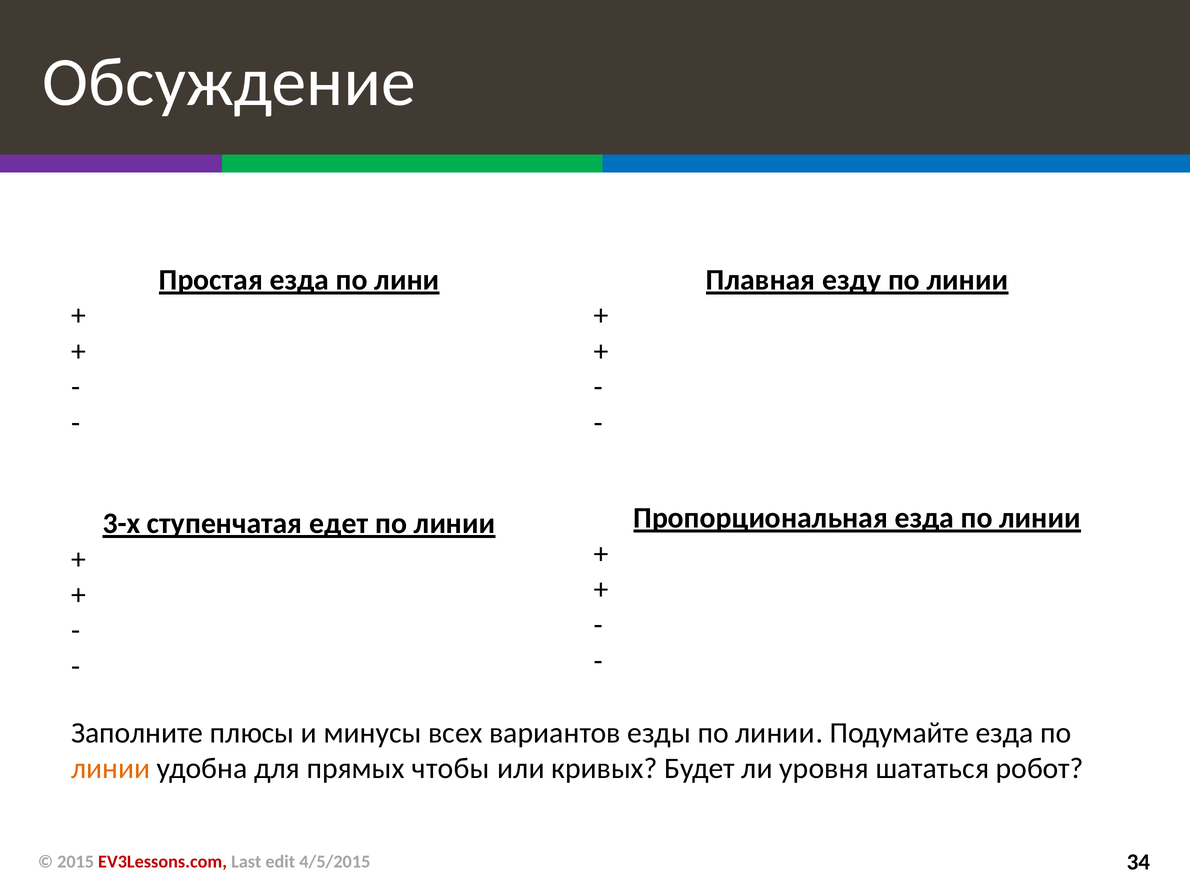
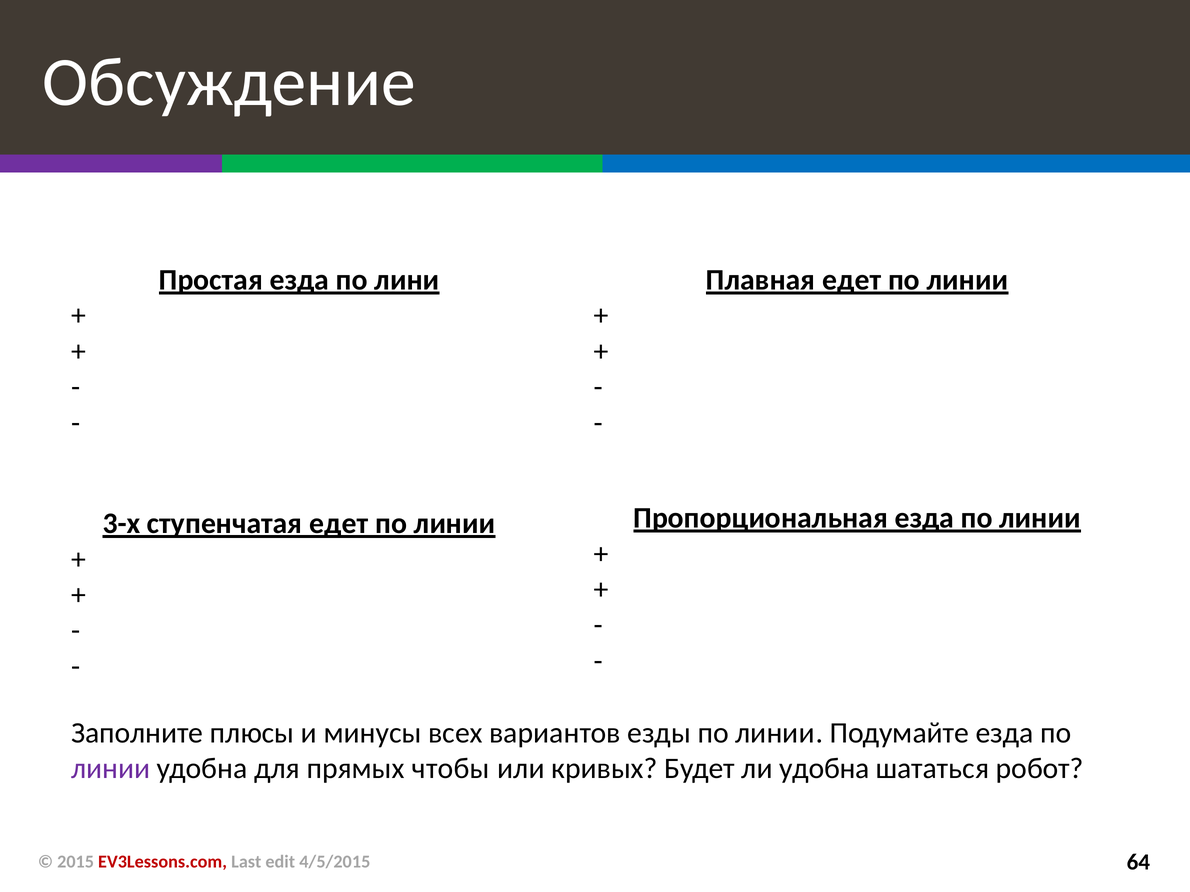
Плавная езду: езду -> едет
линии at (111, 769) colour: orange -> purple
ли уровня: уровня -> удобна
34: 34 -> 64
